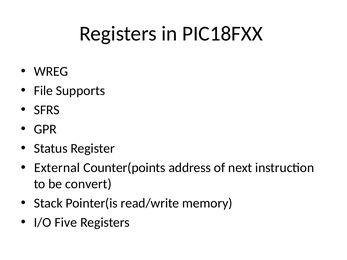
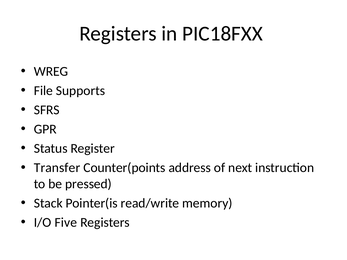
External: External -> Transfer
convert: convert -> pressed
